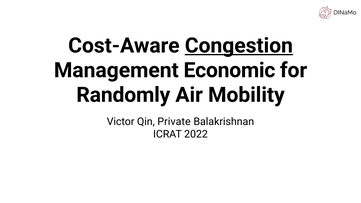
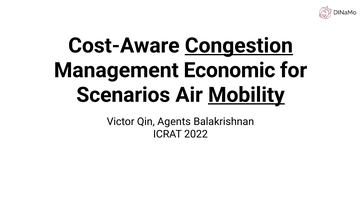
Randomly: Randomly -> Scenarios
Mobility underline: none -> present
Private: Private -> Agents
